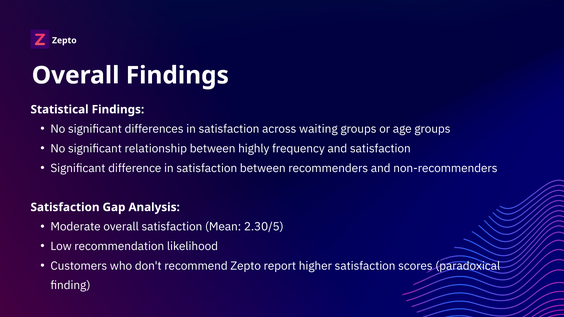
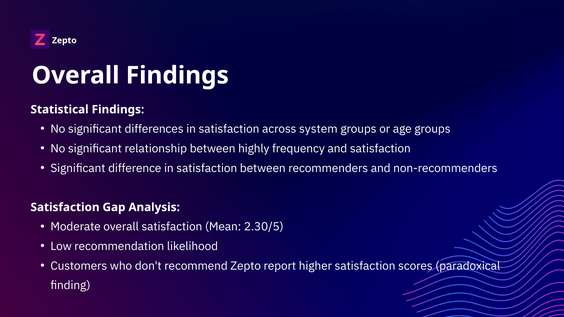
waiting: waiting -> system
